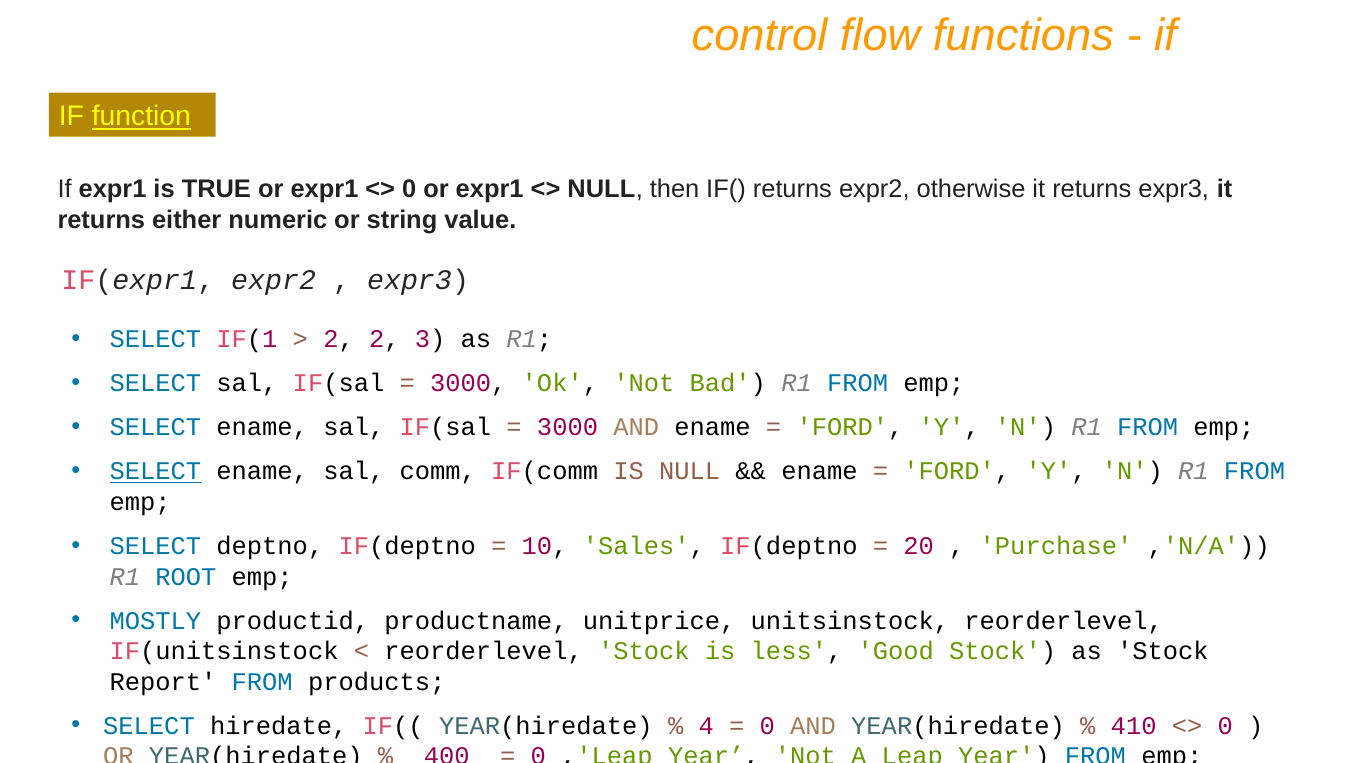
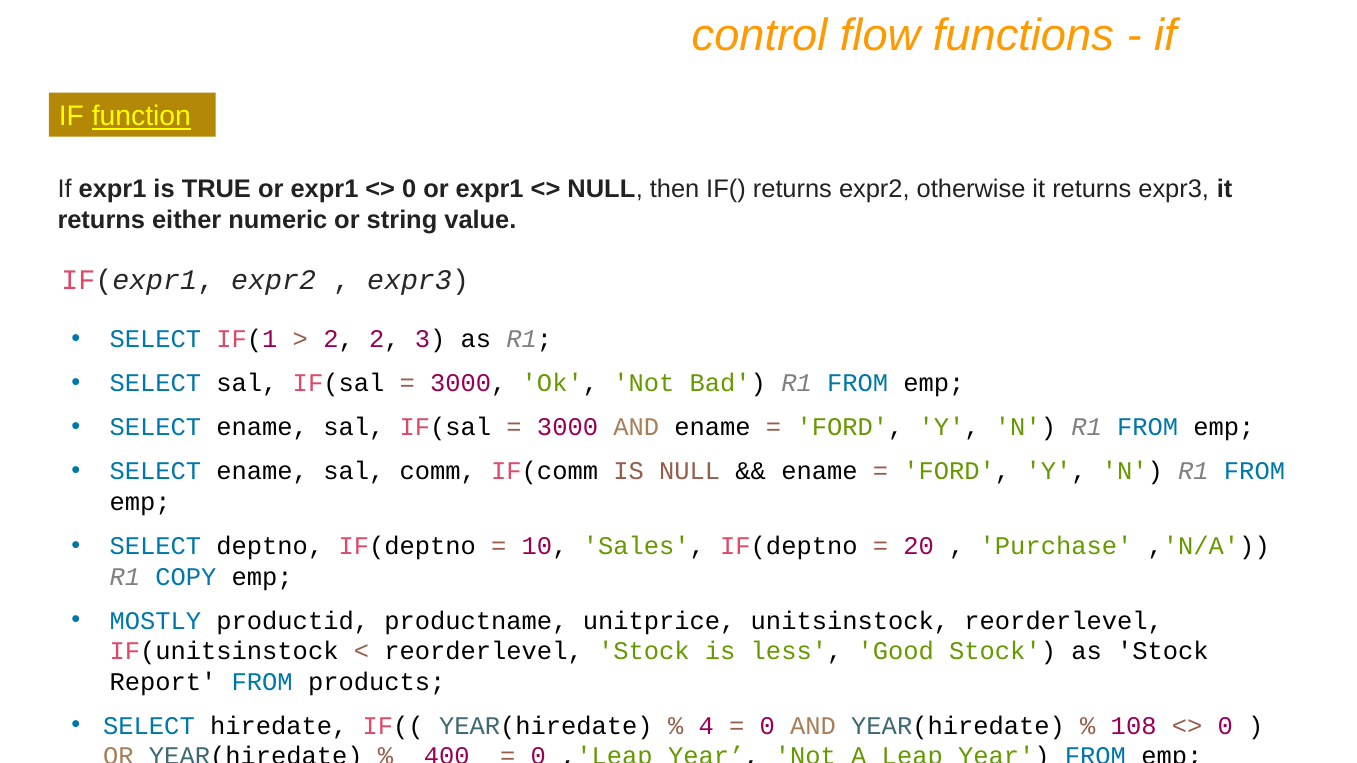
SELECT at (155, 472) underline: present -> none
ROOT: ROOT -> COPY
410: 410 -> 108
